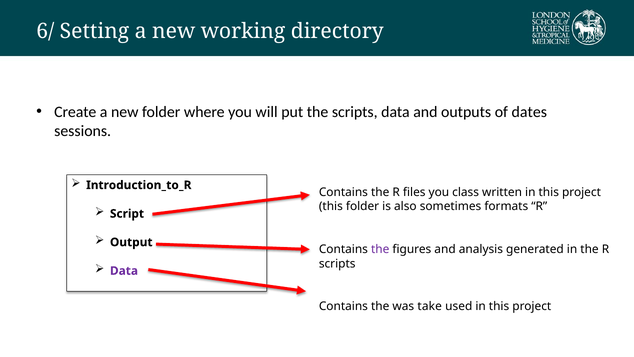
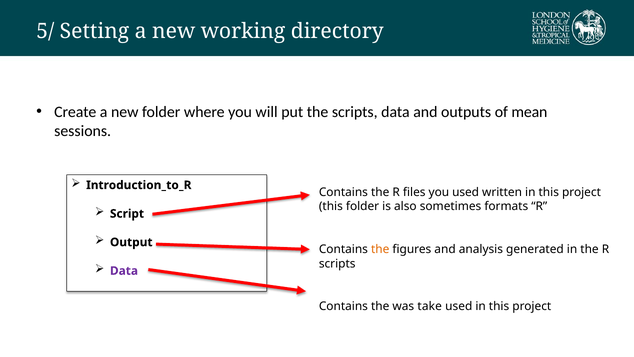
6/: 6/ -> 5/
dates: dates -> mean
you class: class -> used
the at (380, 249) colour: purple -> orange
